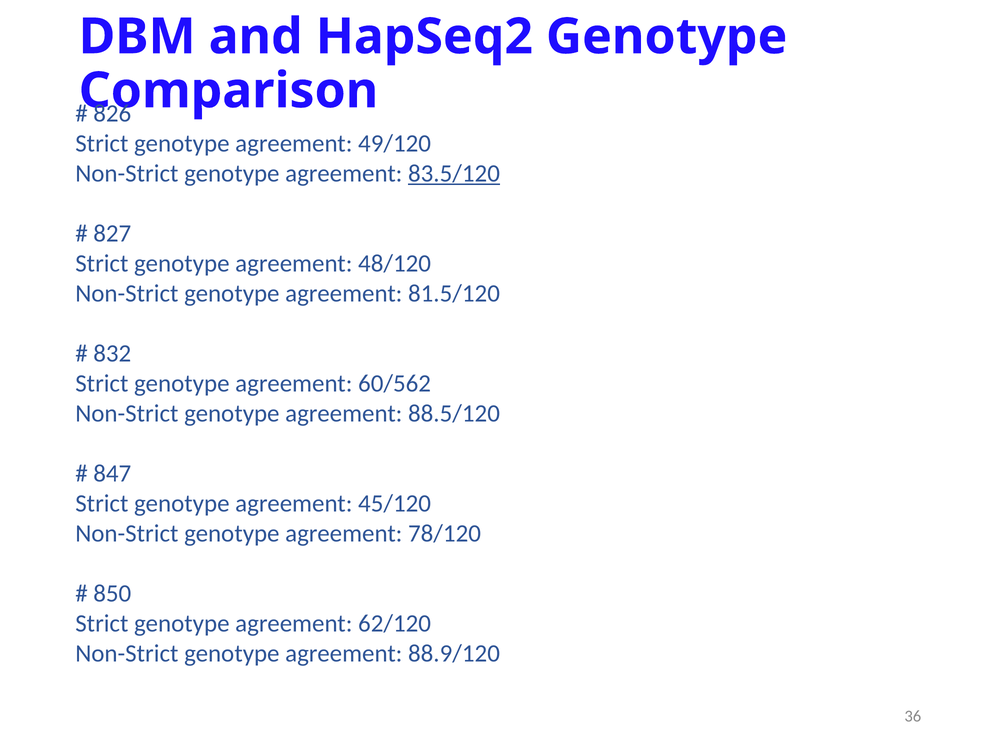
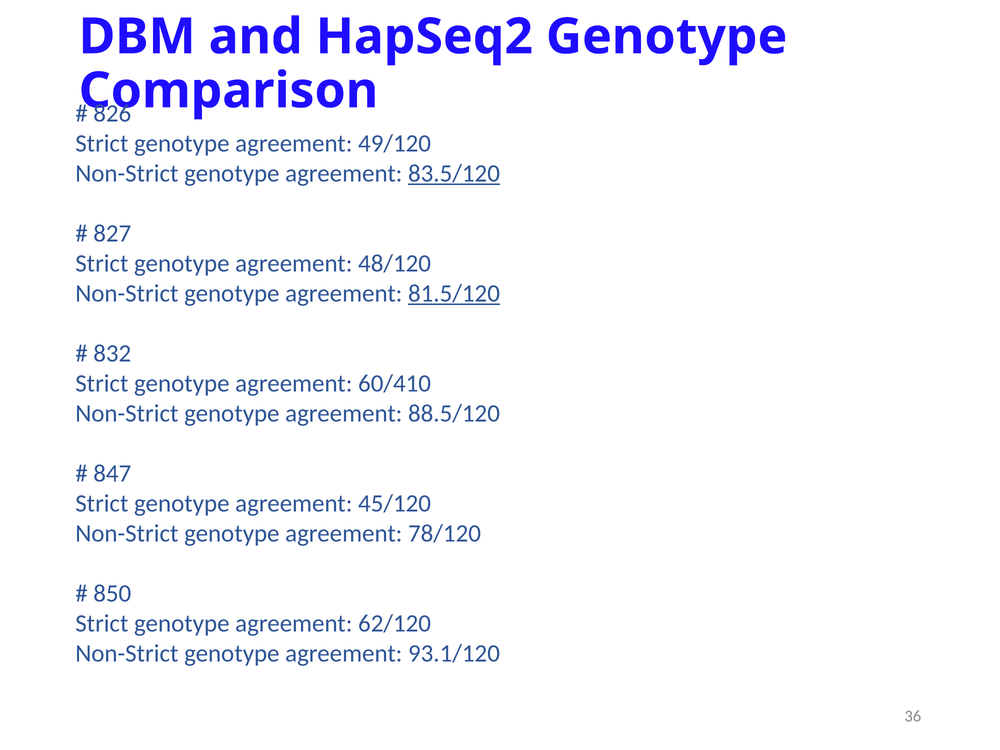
81.5/120 underline: none -> present
60/562: 60/562 -> 60/410
88.9/120: 88.9/120 -> 93.1/120
